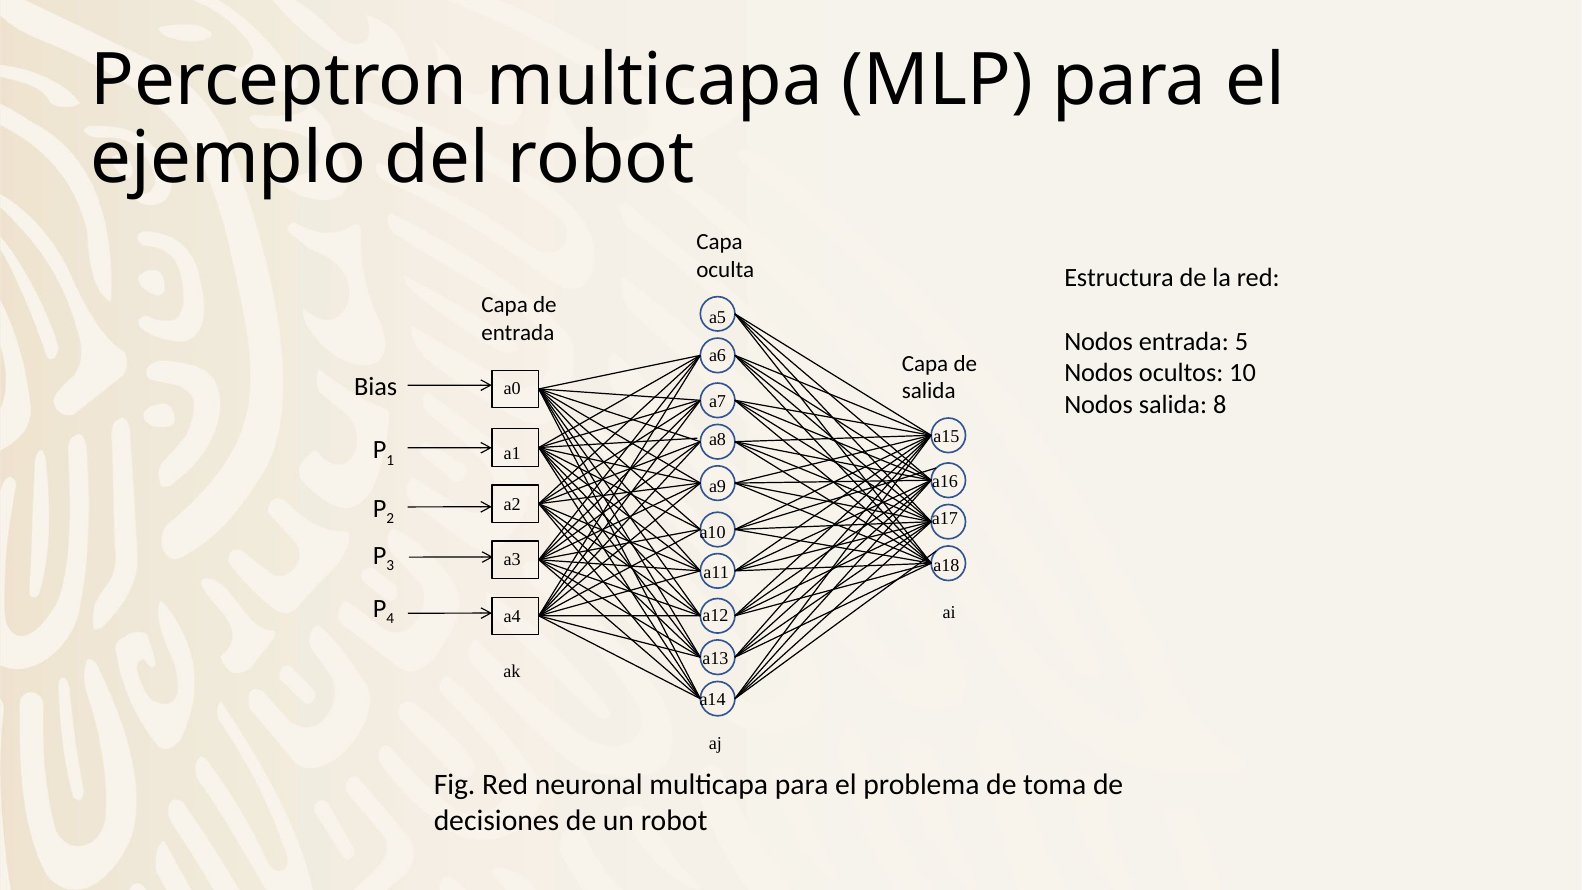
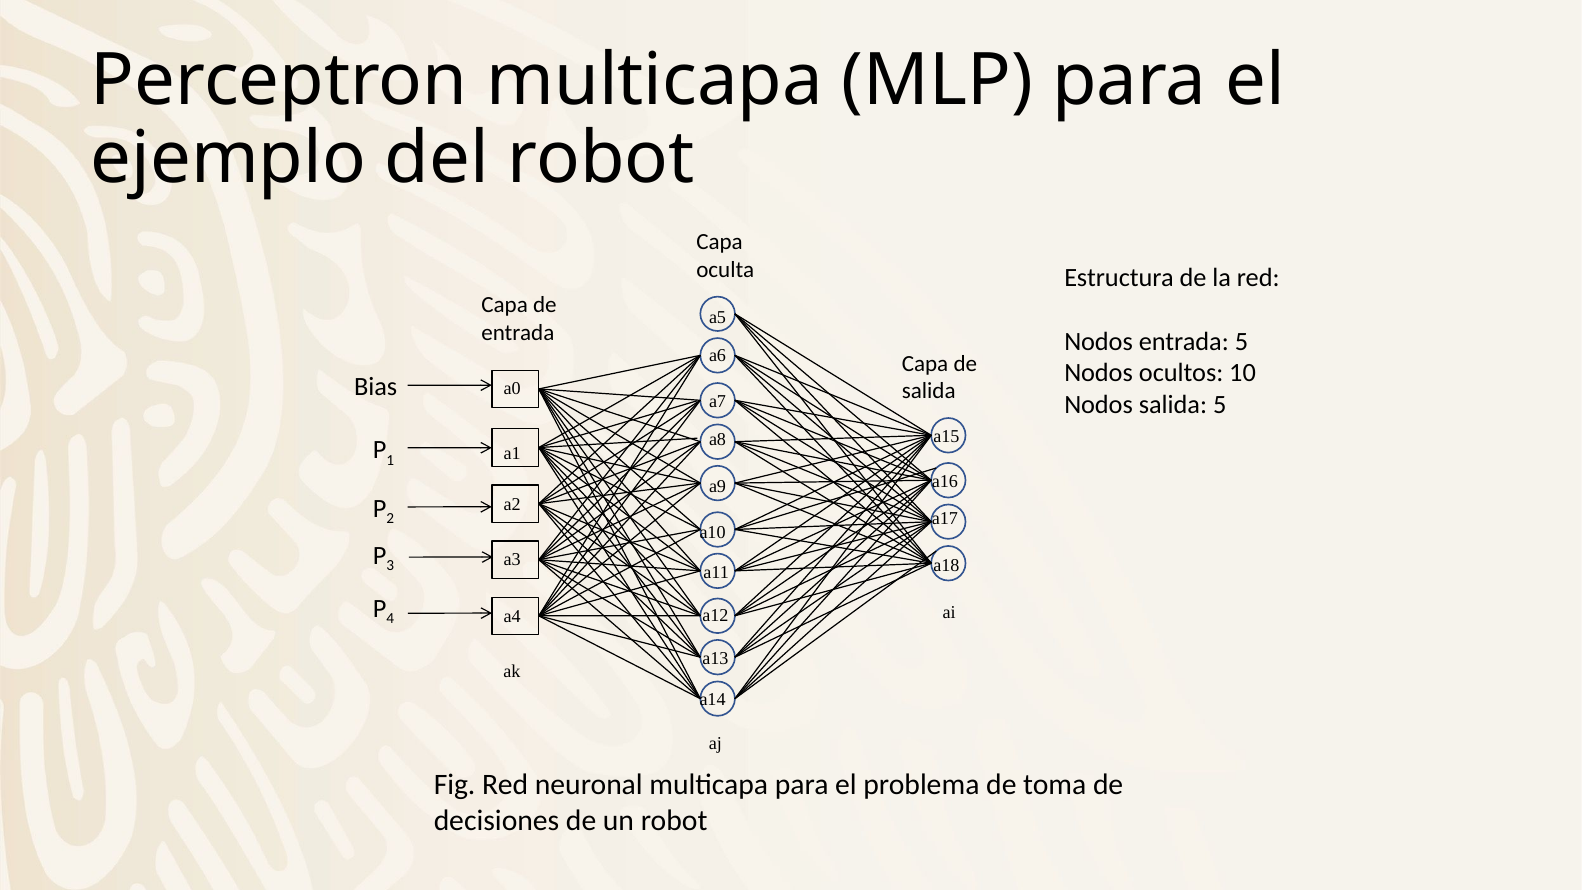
salida 8: 8 -> 5
